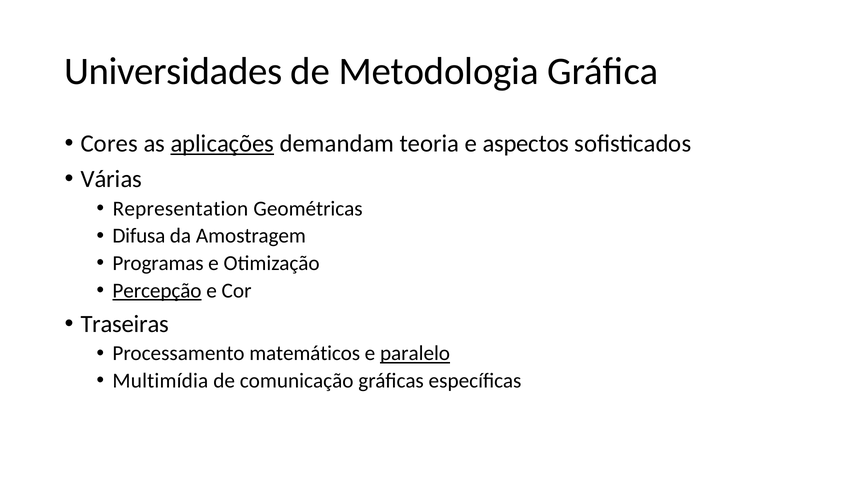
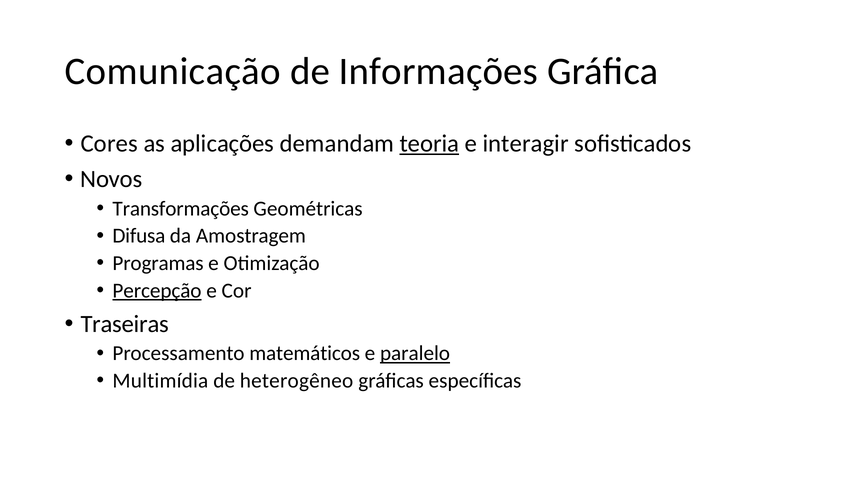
Universidades: Universidades -> Comunicação
Metodologia: Metodologia -> Informações
aplicações underline: present -> none
teoria underline: none -> present
aspectos: aspectos -> interagir
Várias: Várias -> Novos
Representation: Representation -> Transformações
comunicação: comunicação -> heterogêneo
